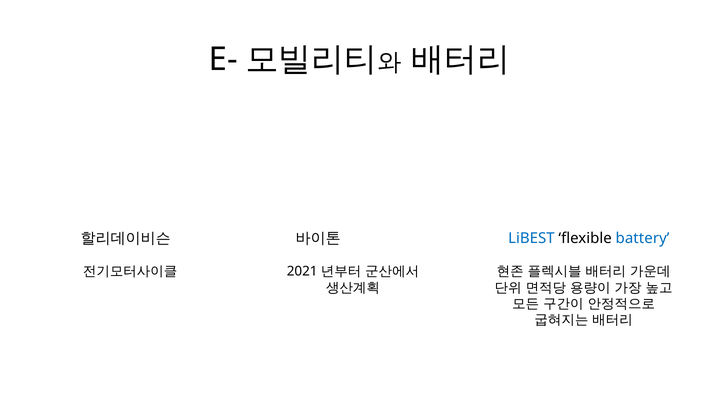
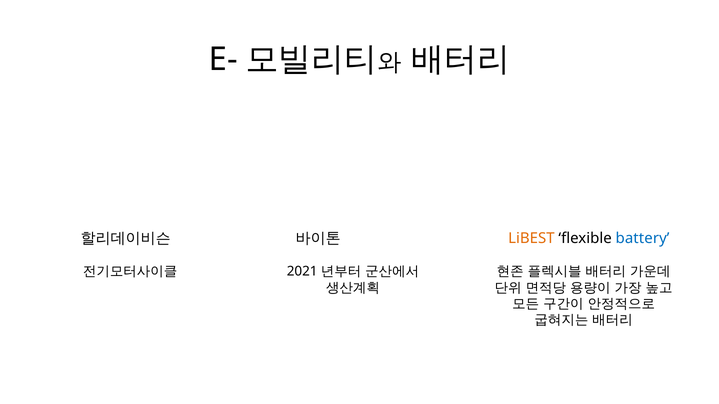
LiBEST colour: blue -> orange
